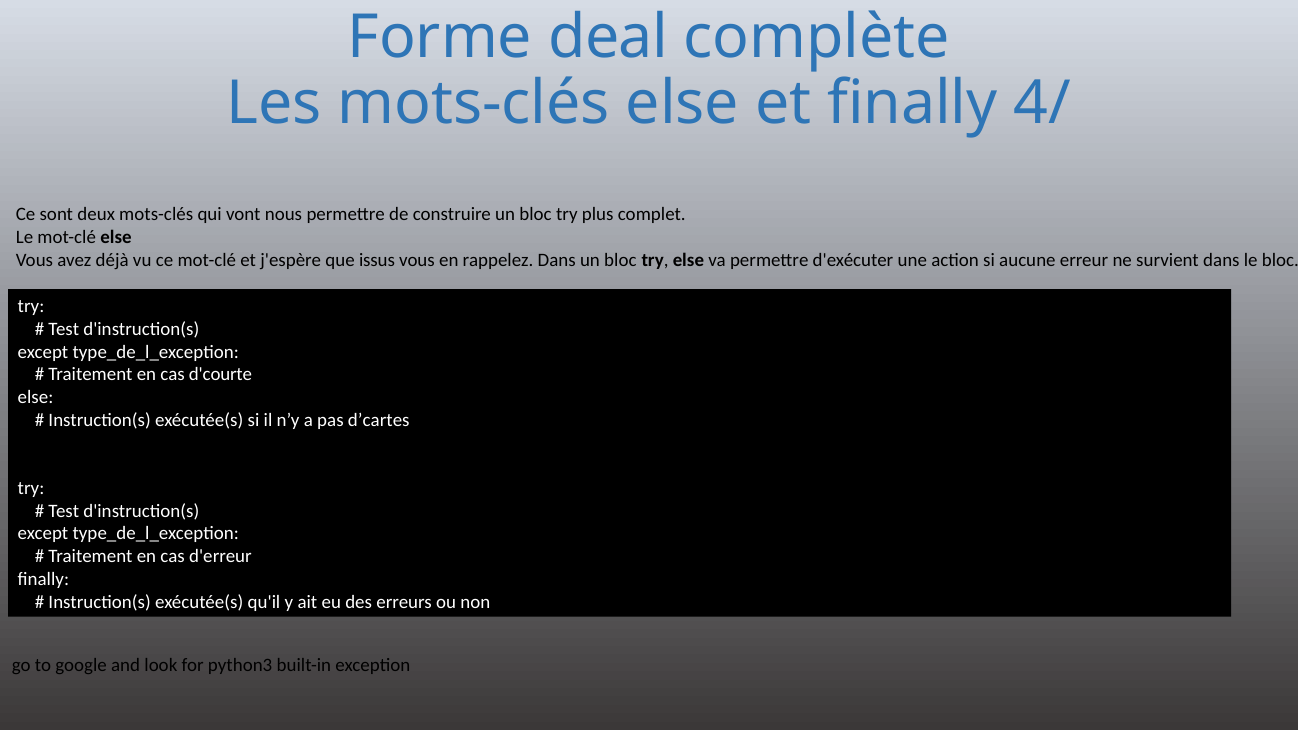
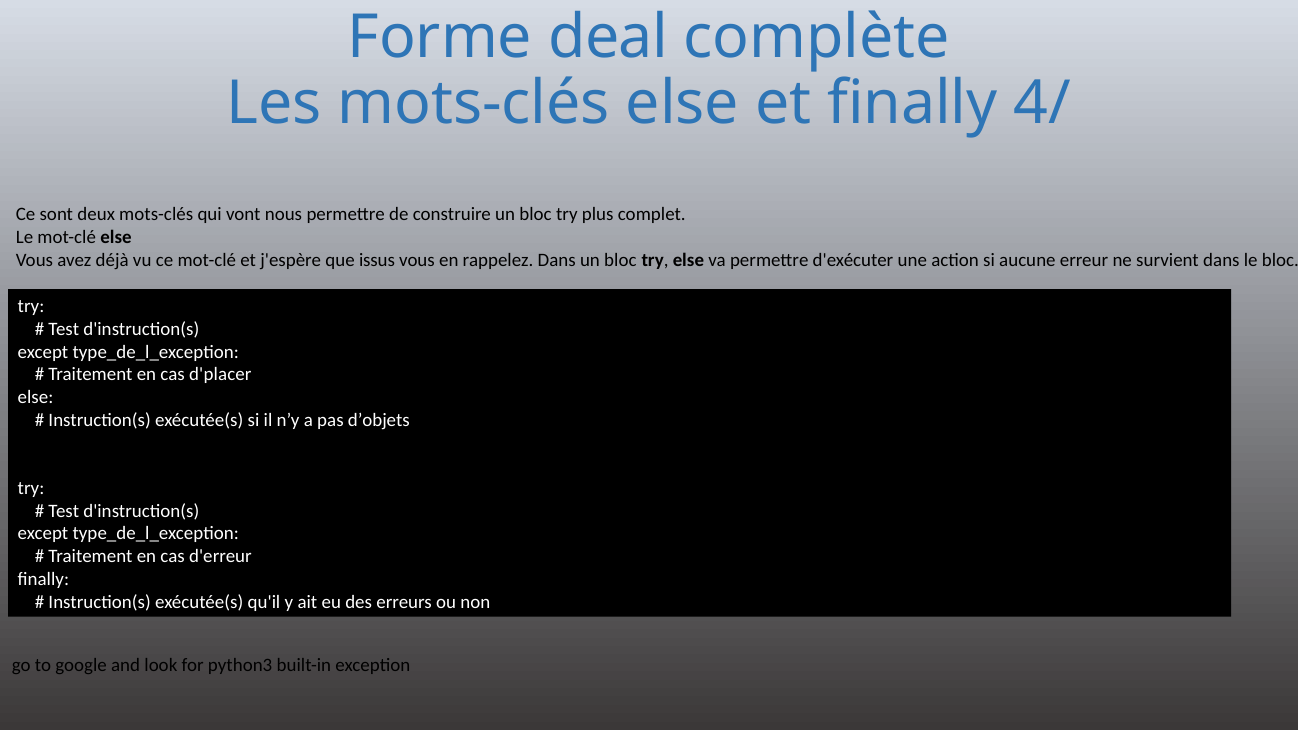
d'courte: d'courte -> d'placer
d’cartes: d’cartes -> d’objets
